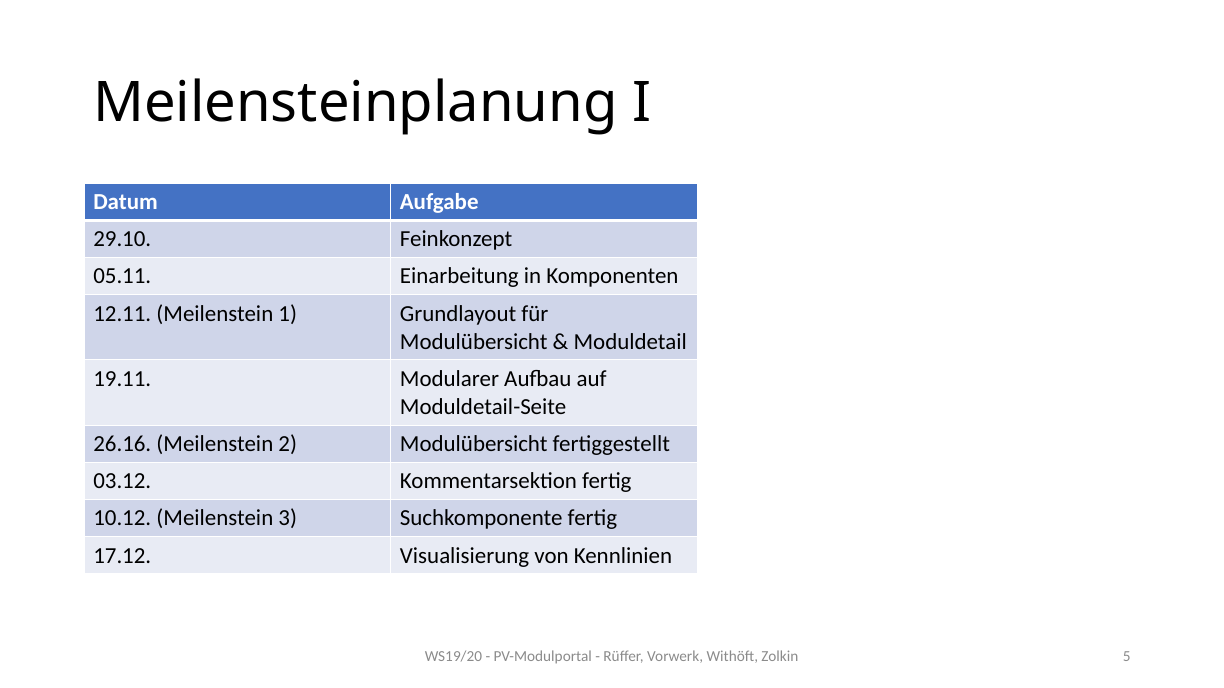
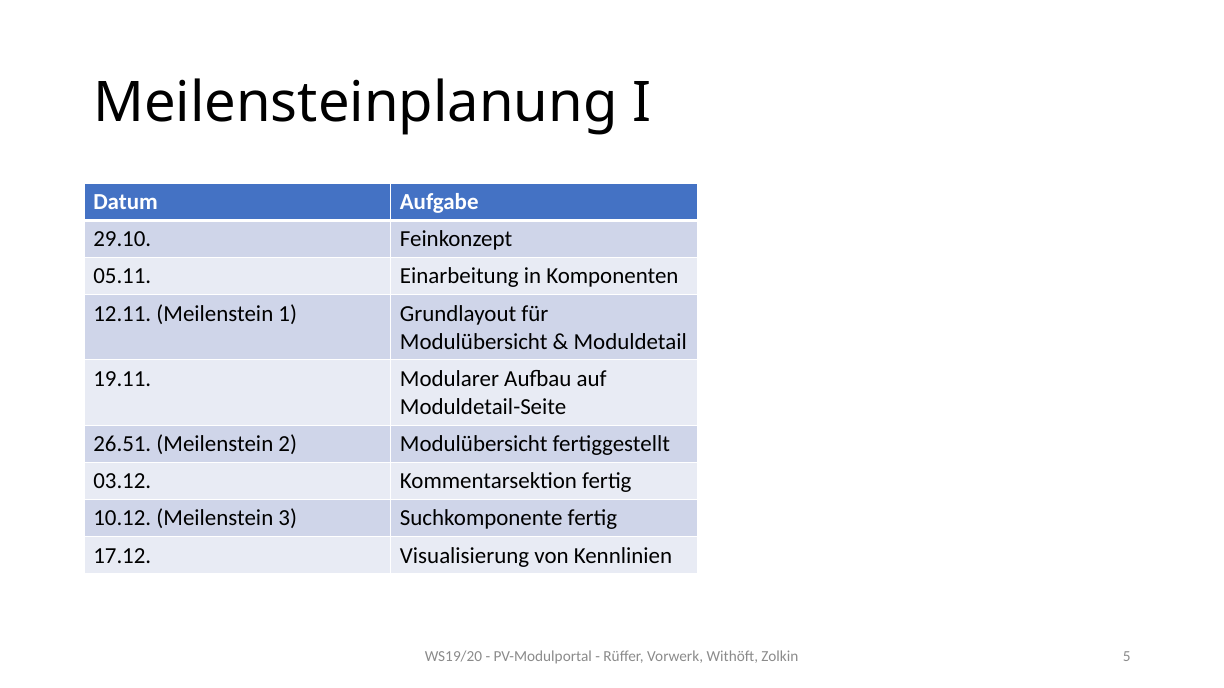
26.16: 26.16 -> 26.51
